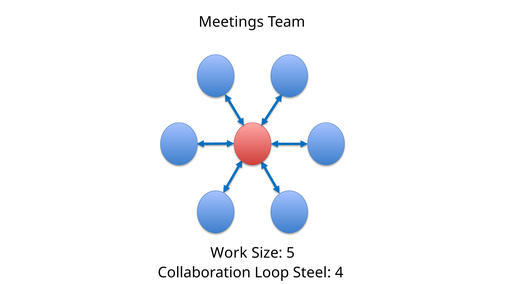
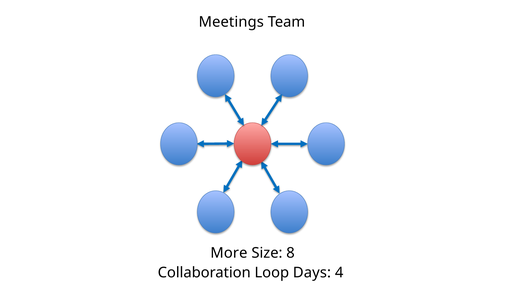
Work: Work -> More
5: 5 -> 8
Steel: Steel -> Days
